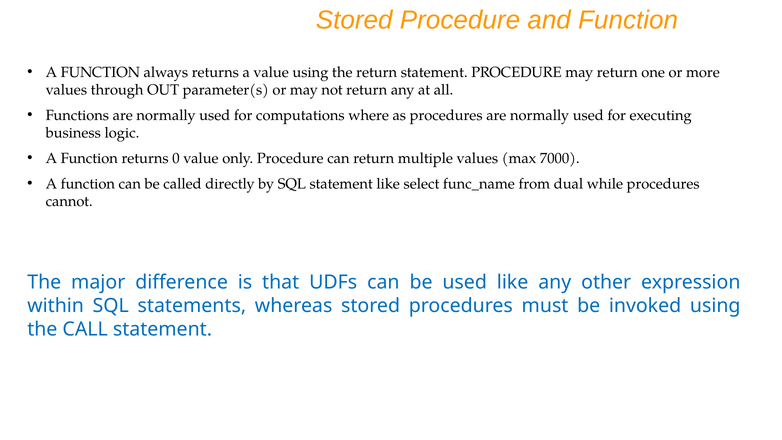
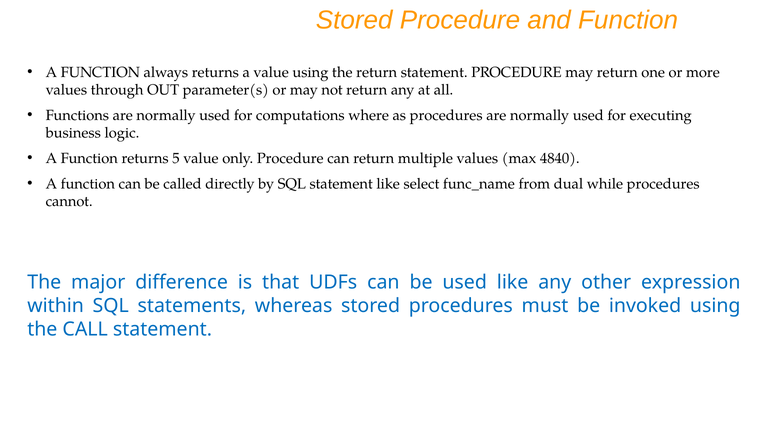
0: 0 -> 5
7000: 7000 -> 4840
